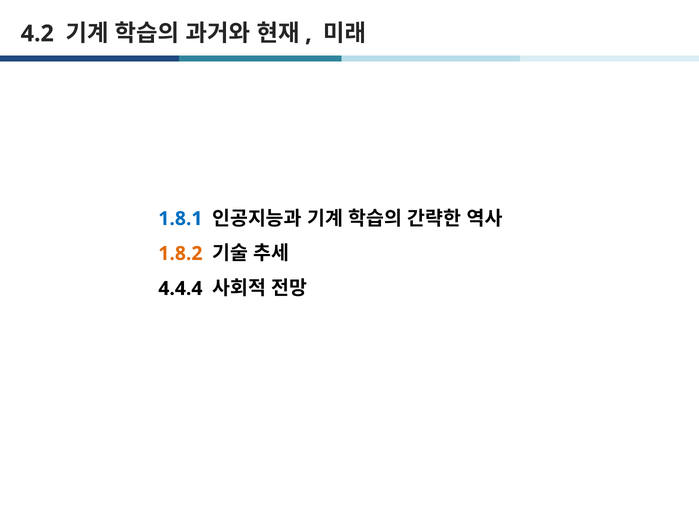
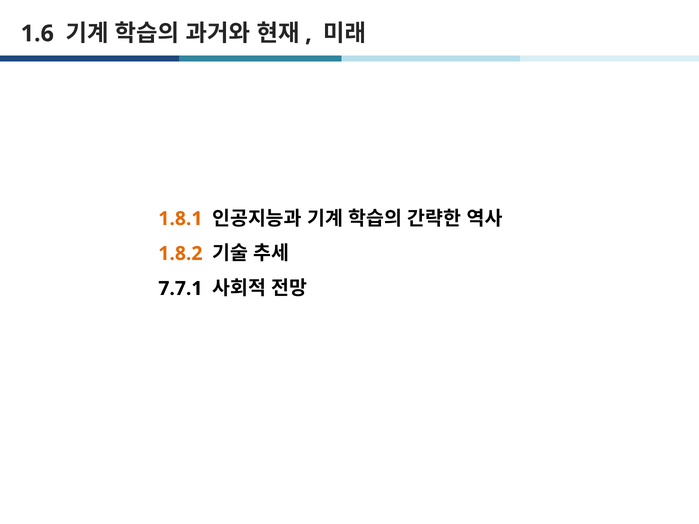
4.2: 4.2 -> 1.6
1.8.1 colour: blue -> orange
4.4.4: 4.4.4 -> 7.7.1
